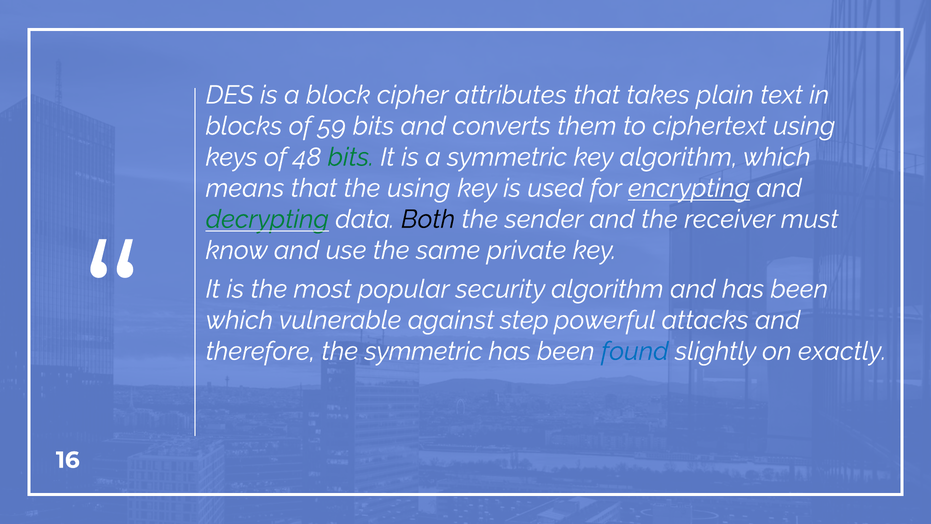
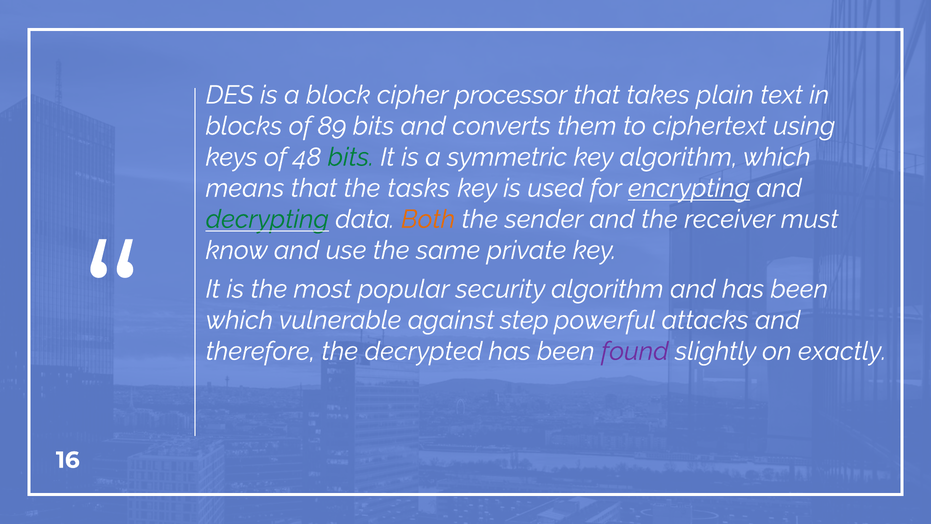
attributes: attributes -> processor
59: 59 -> 89
the using: using -> tasks
Both colour: black -> orange
the symmetric: symmetric -> decrypted
found colour: blue -> purple
